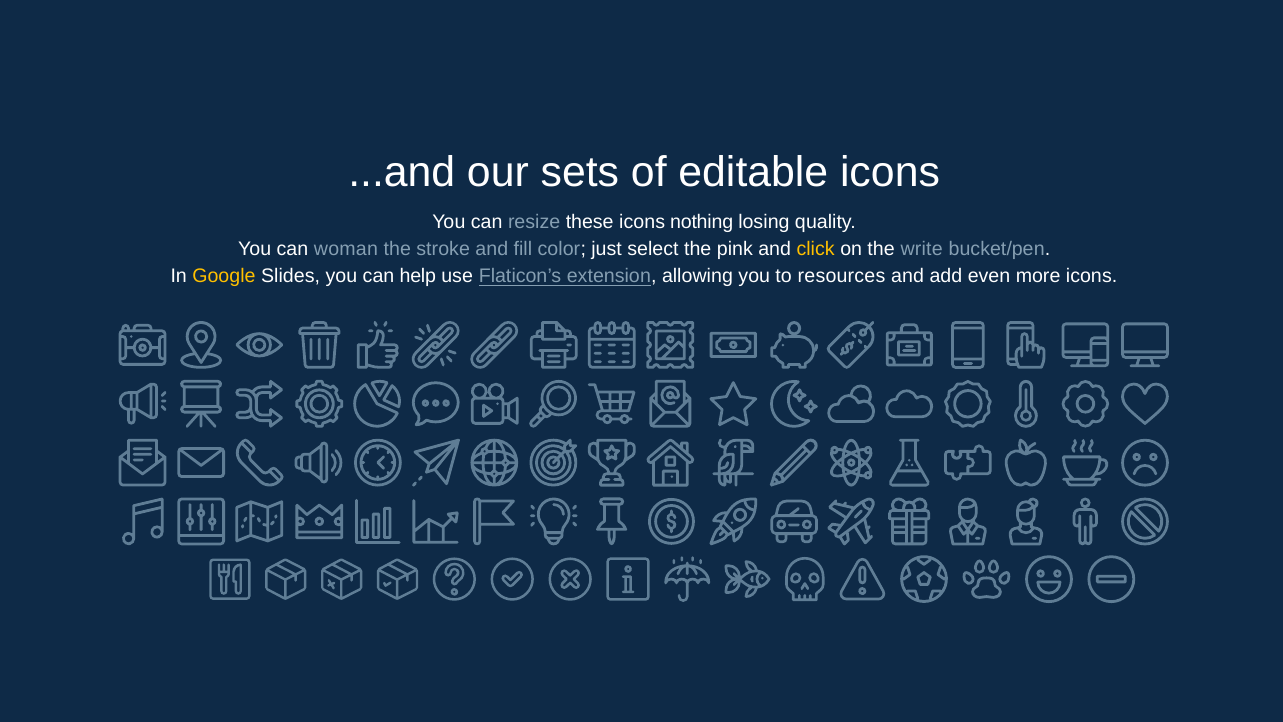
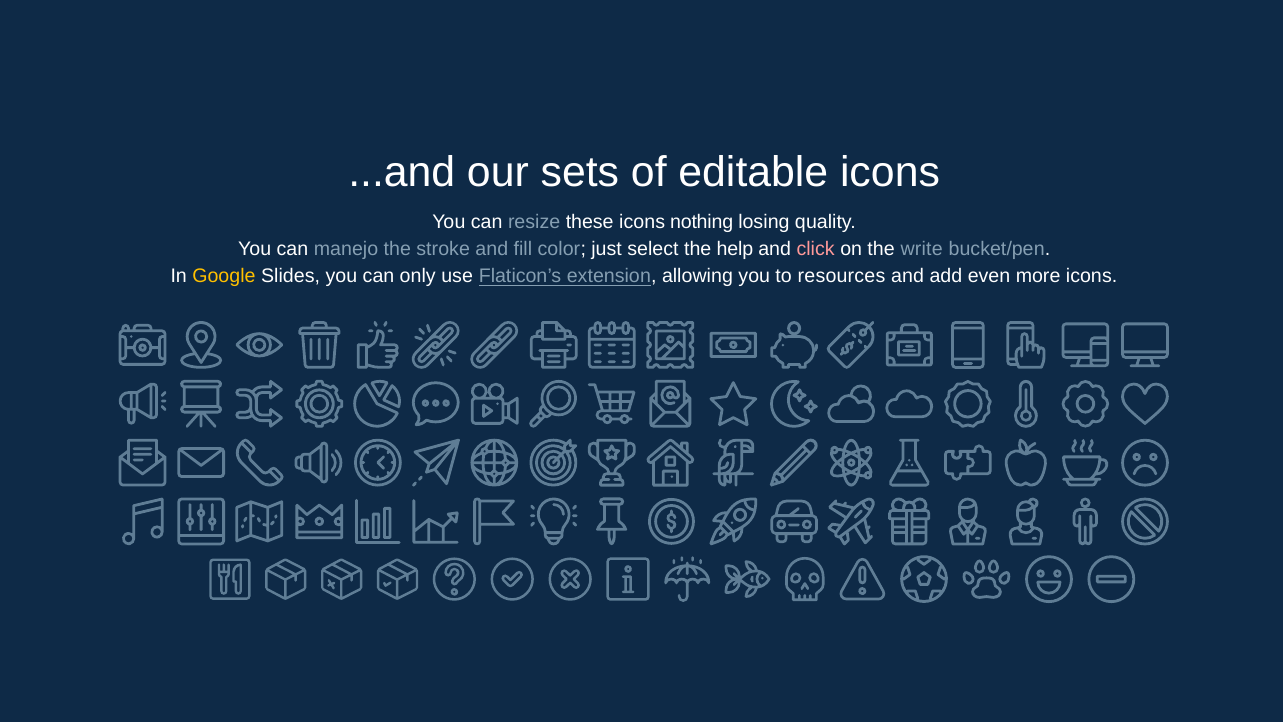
woman: woman -> manejo
pink: pink -> help
click colour: yellow -> pink
help: help -> only
